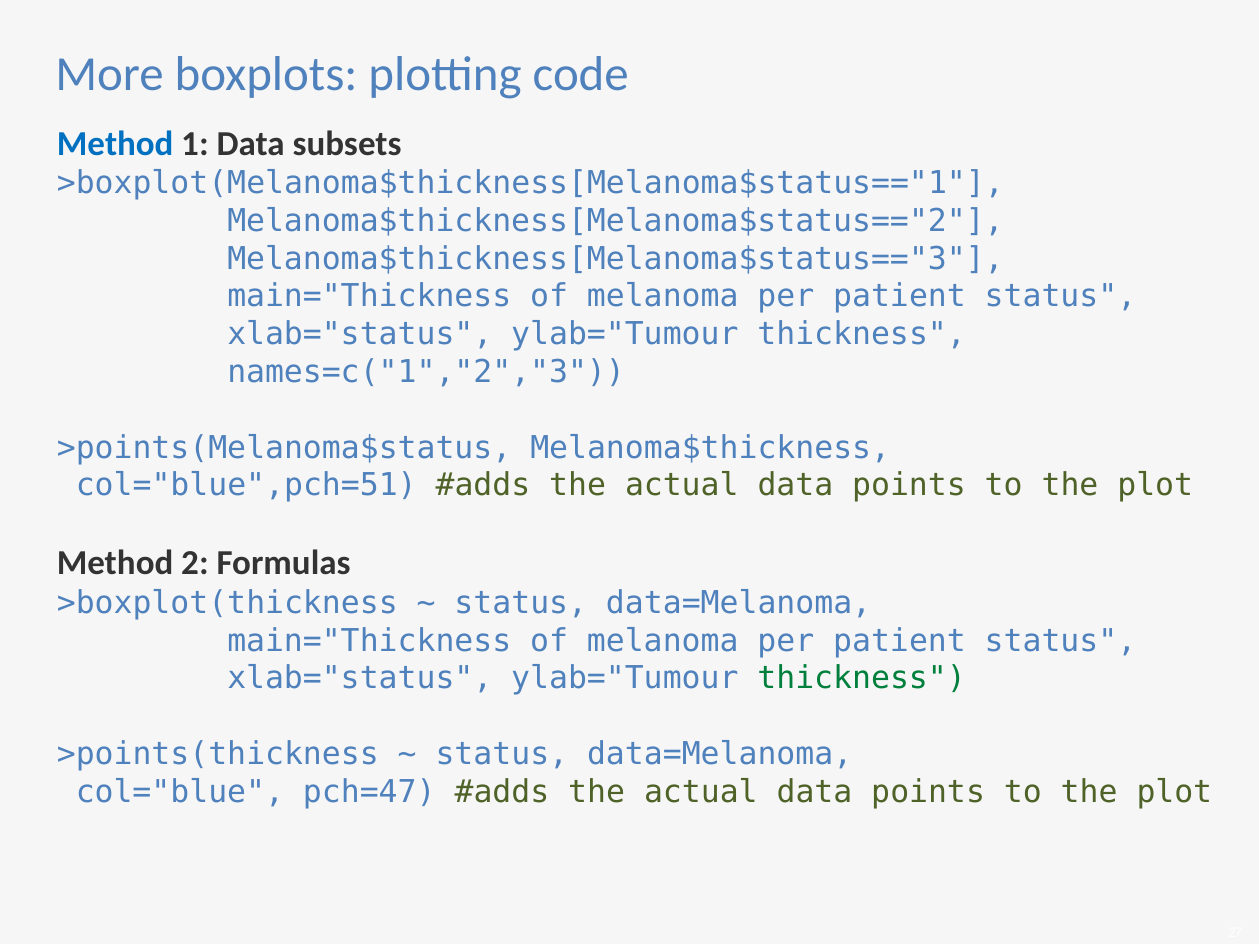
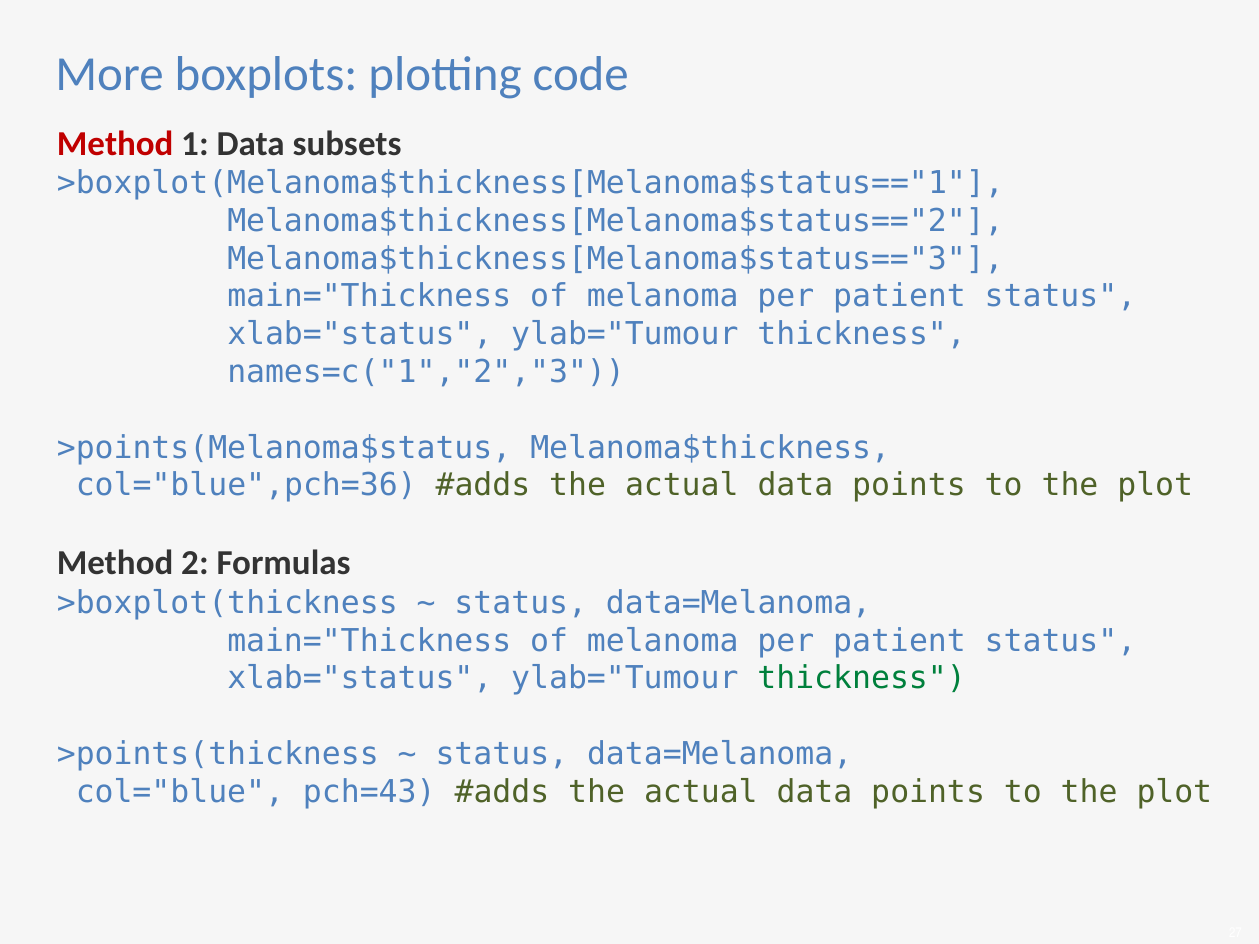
Method at (115, 144) colour: blue -> red
col="blue",pch=51: col="blue",pch=51 -> col="blue",pch=36
pch=47: pch=47 -> pch=43
